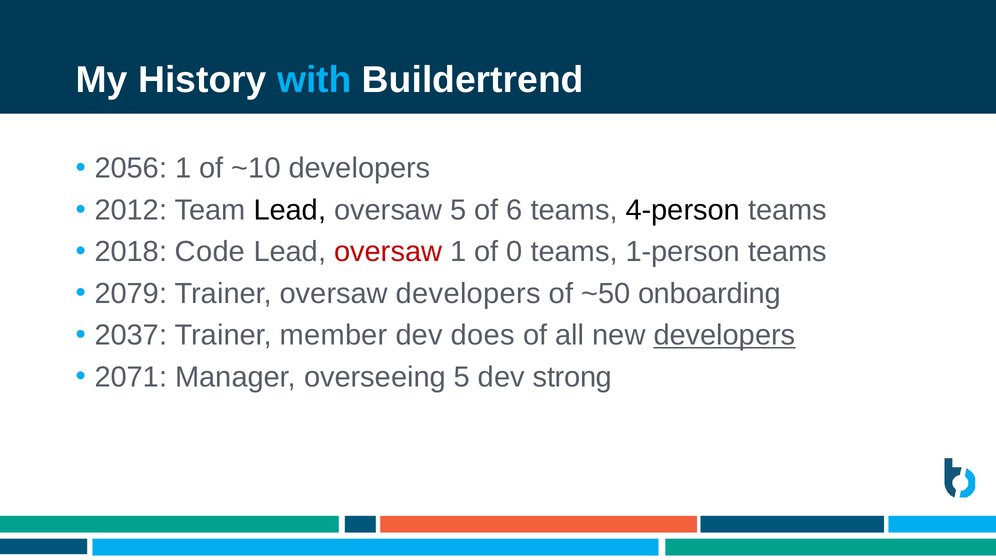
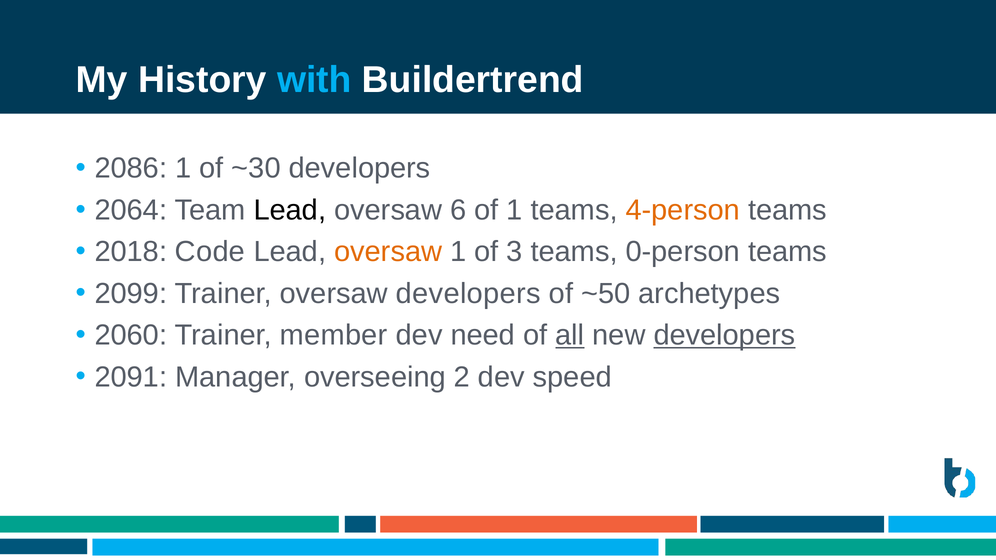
2056: 2056 -> 2086
~10: ~10 -> ~30
2012: 2012 -> 2064
oversaw 5: 5 -> 6
of 6: 6 -> 1
4-person colour: black -> orange
oversaw at (388, 252) colour: red -> orange
0: 0 -> 3
1-person: 1-person -> 0-person
2079: 2079 -> 2099
onboarding: onboarding -> archetypes
2037: 2037 -> 2060
does: does -> need
all underline: none -> present
2071: 2071 -> 2091
overseeing 5: 5 -> 2
strong: strong -> speed
